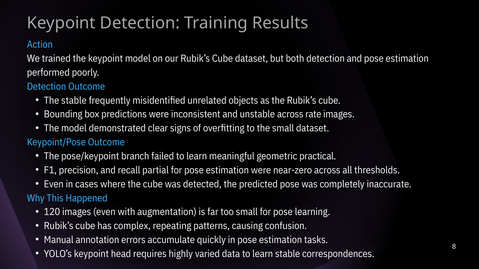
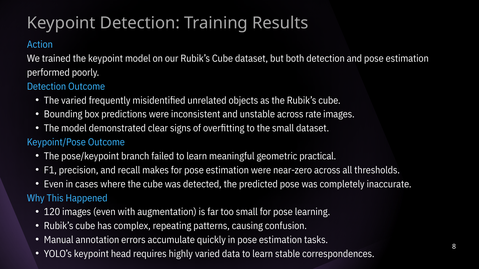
The stable: stable -> varied
partial: partial -> makes
